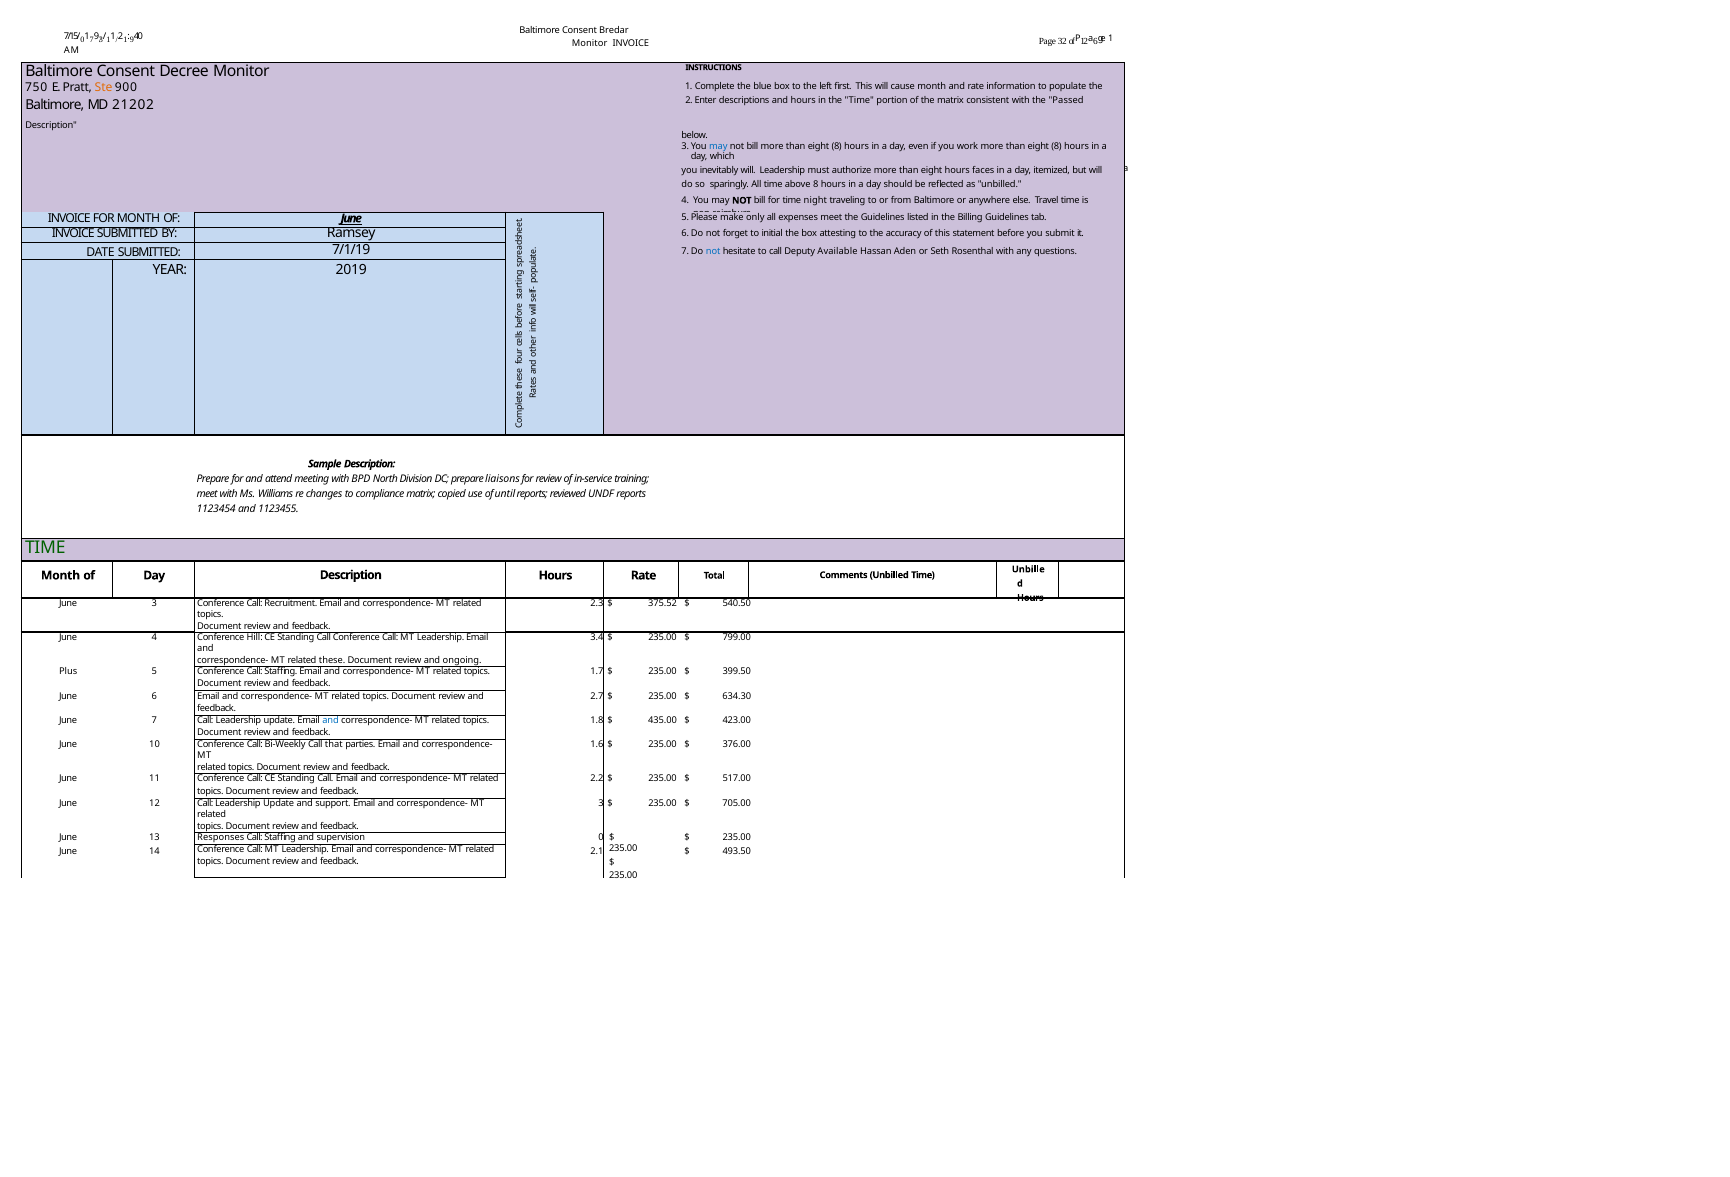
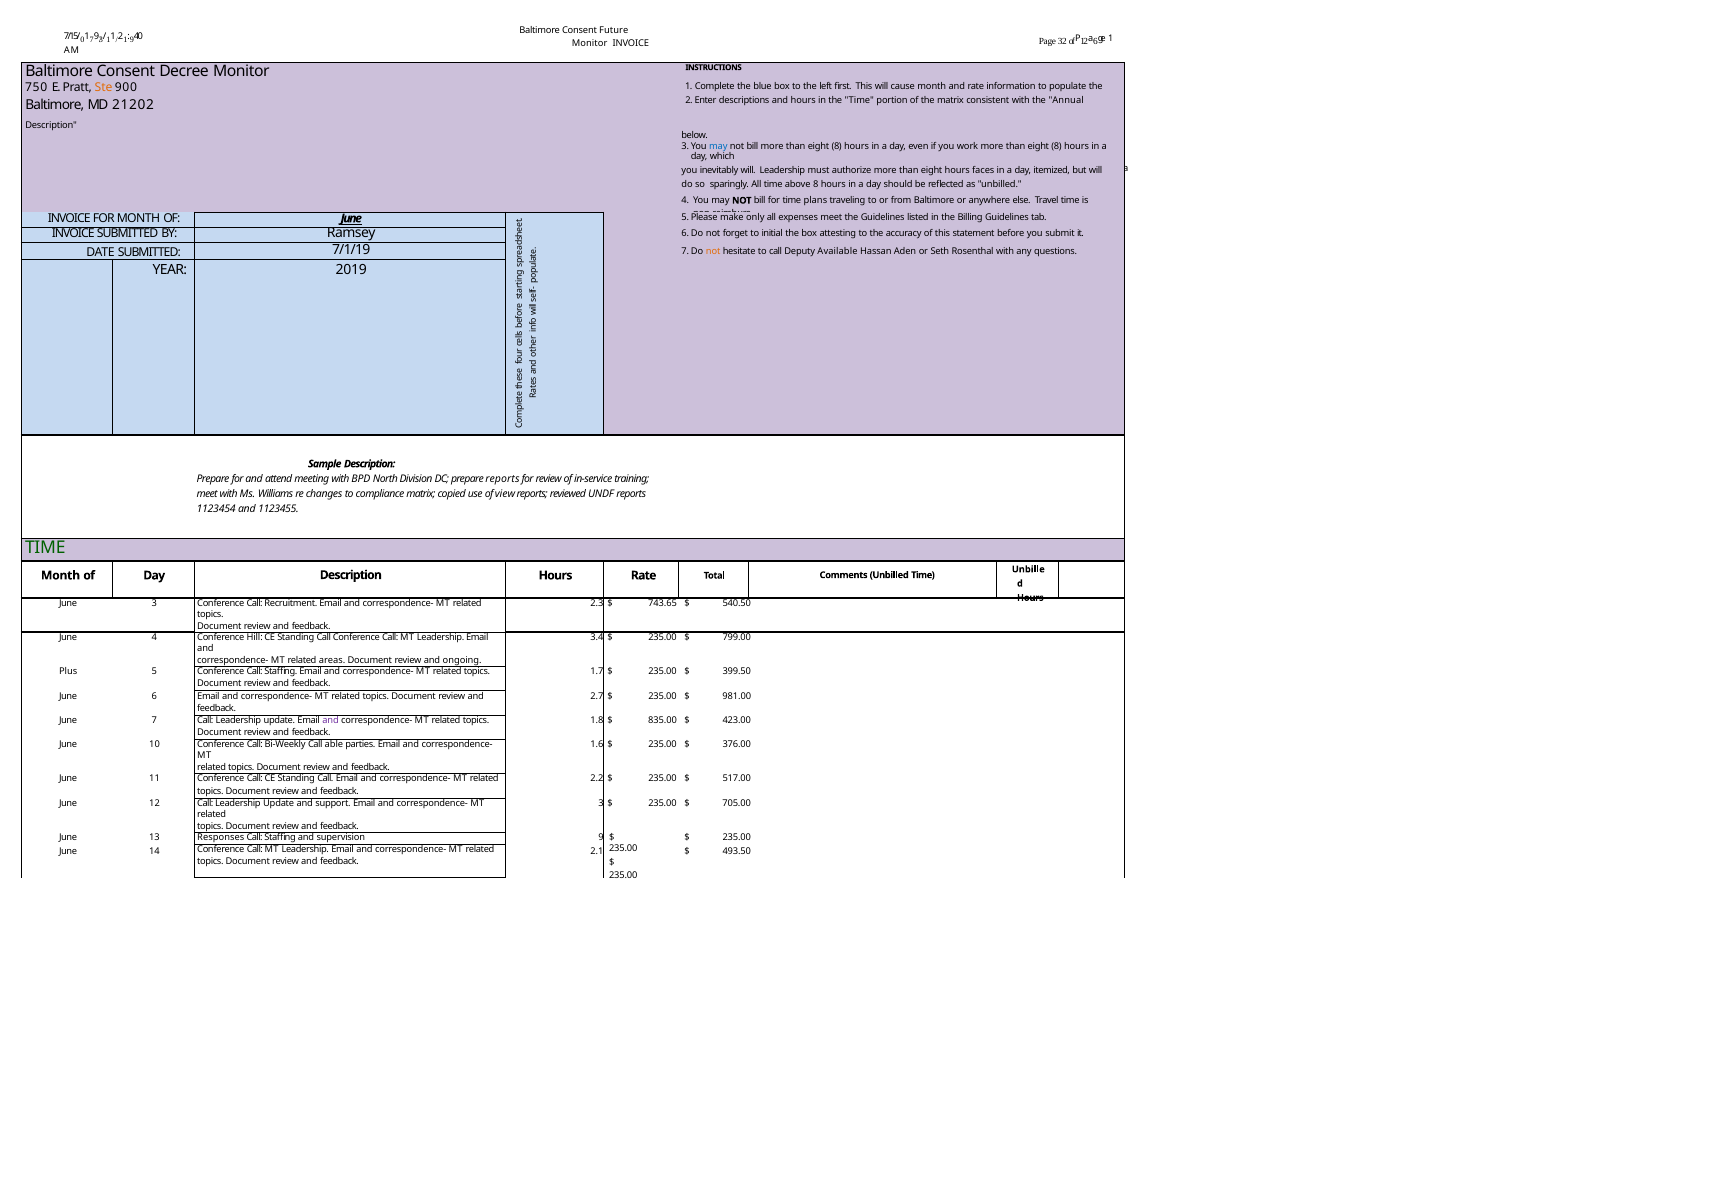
Bredar: Bredar -> Future
Passed: Passed -> Annual
night: night -> plans
not at (713, 251) colour: blue -> orange
prepare liaisons: liaisons -> reports
until: until -> view
375.52: 375.52 -> 743.65
these: these -> areas
634.30: 634.30 -> 981.00
and at (331, 720) colour: blue -> purple
435.00: 435.00 -> 835.00
that: that -> able
supervision 0: 0 -> 9
